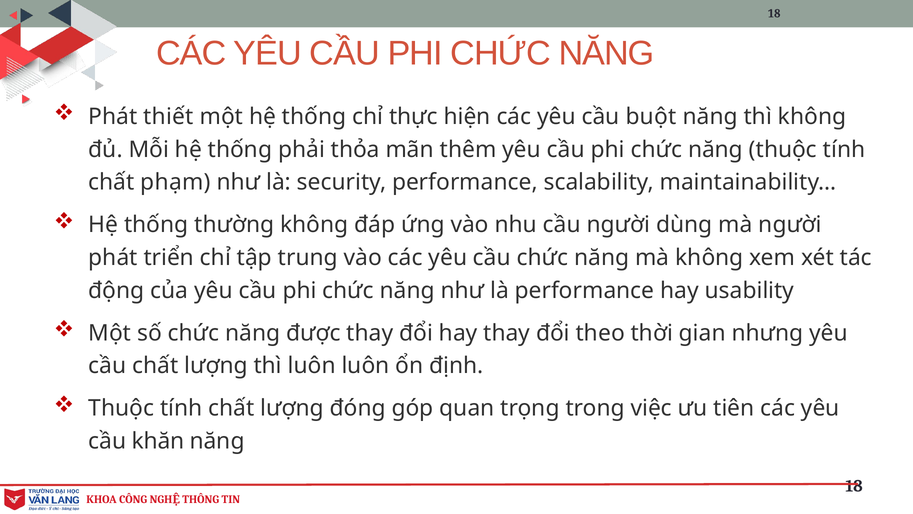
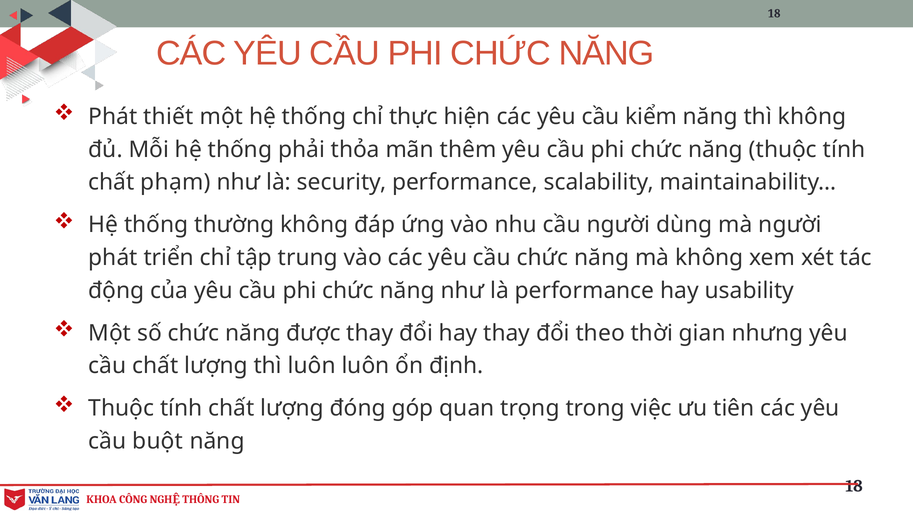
buột: buột -> kiểm
khăn: khăn -> buột
